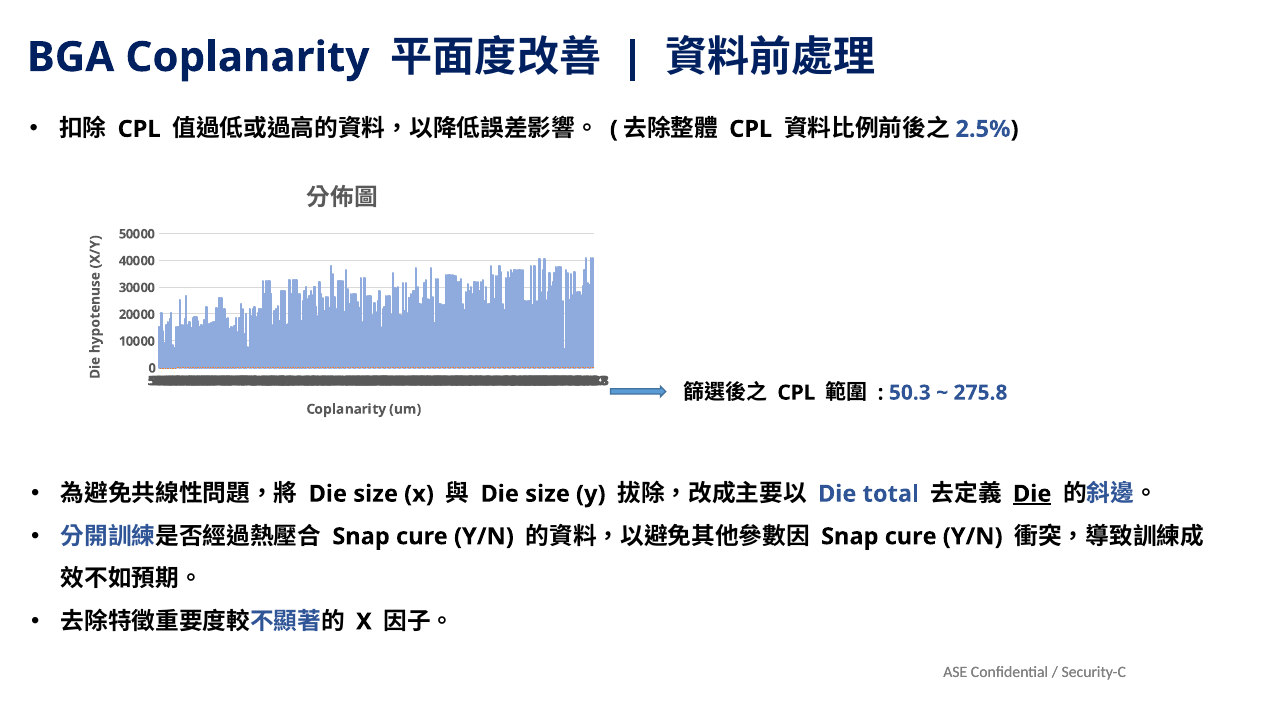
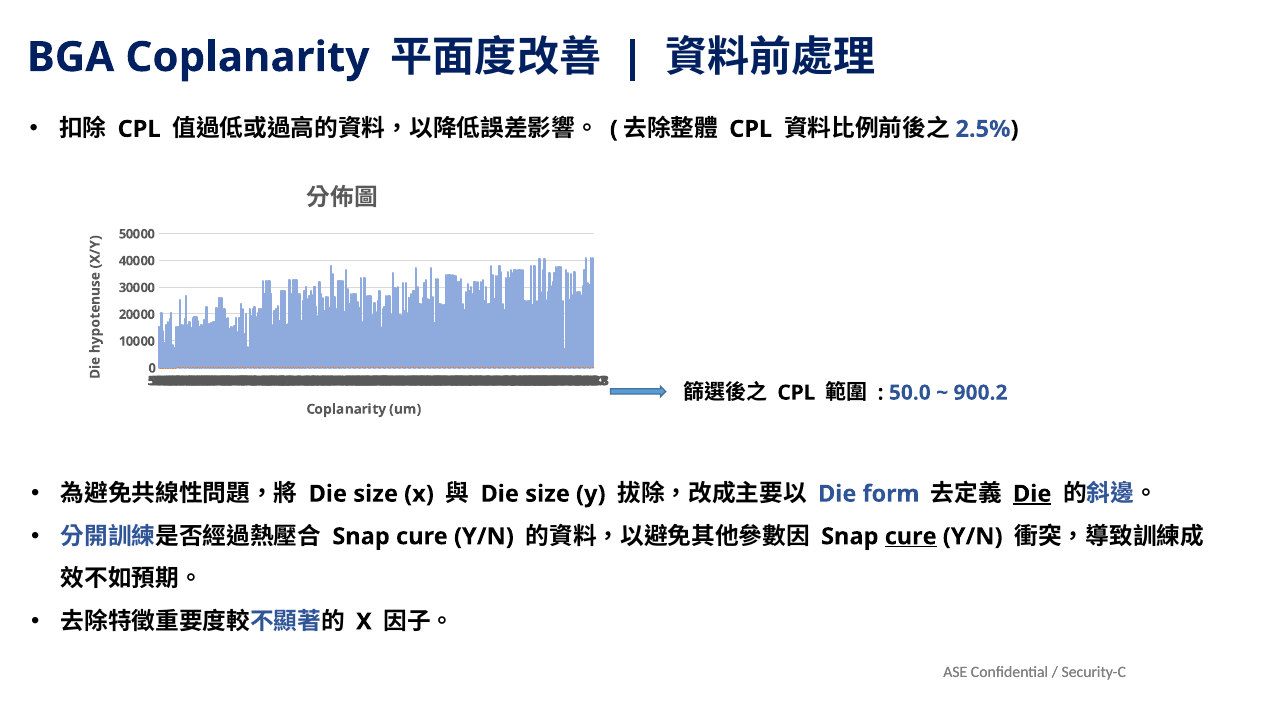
50.3: 50.3 -> 50.0
275.8: 275.8 -> 900.2
total: total -> form
cure at (911, 537) underline: none -> present
